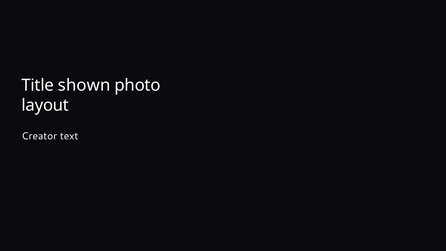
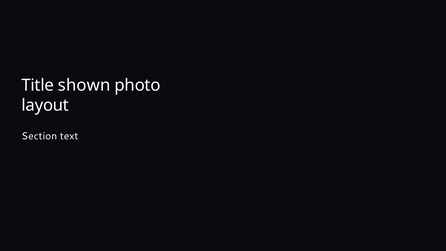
Creator: Creator -> Section
